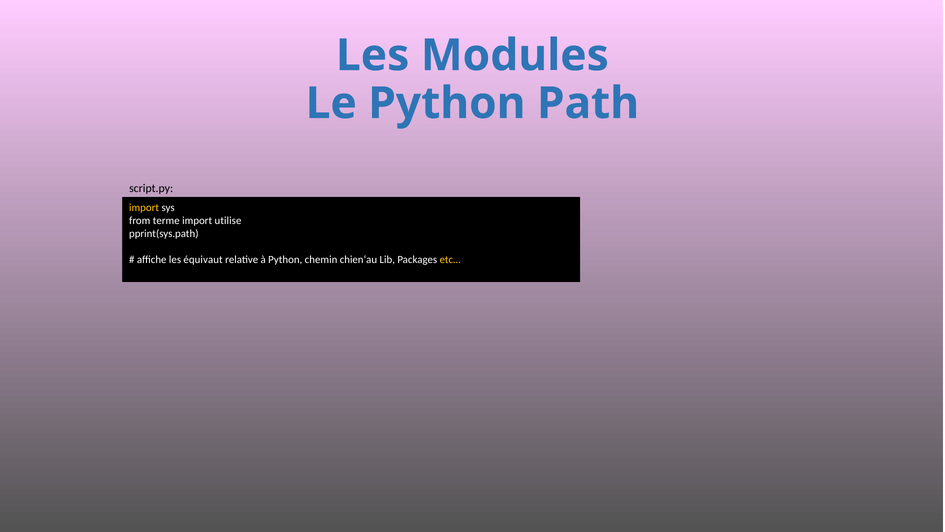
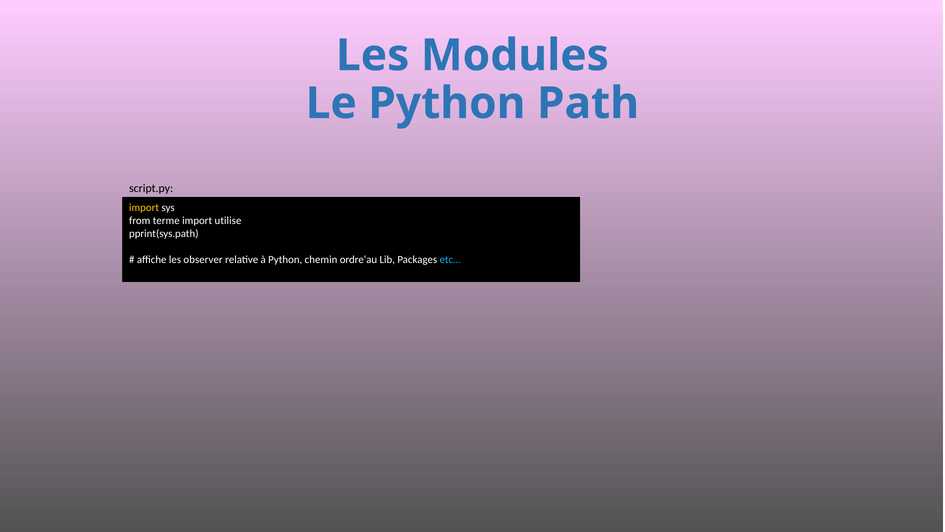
équivaut: équivaut -> observer
chien‘au: chien‘au -> ordre‘au
etc… colour: yellow -> light blue
